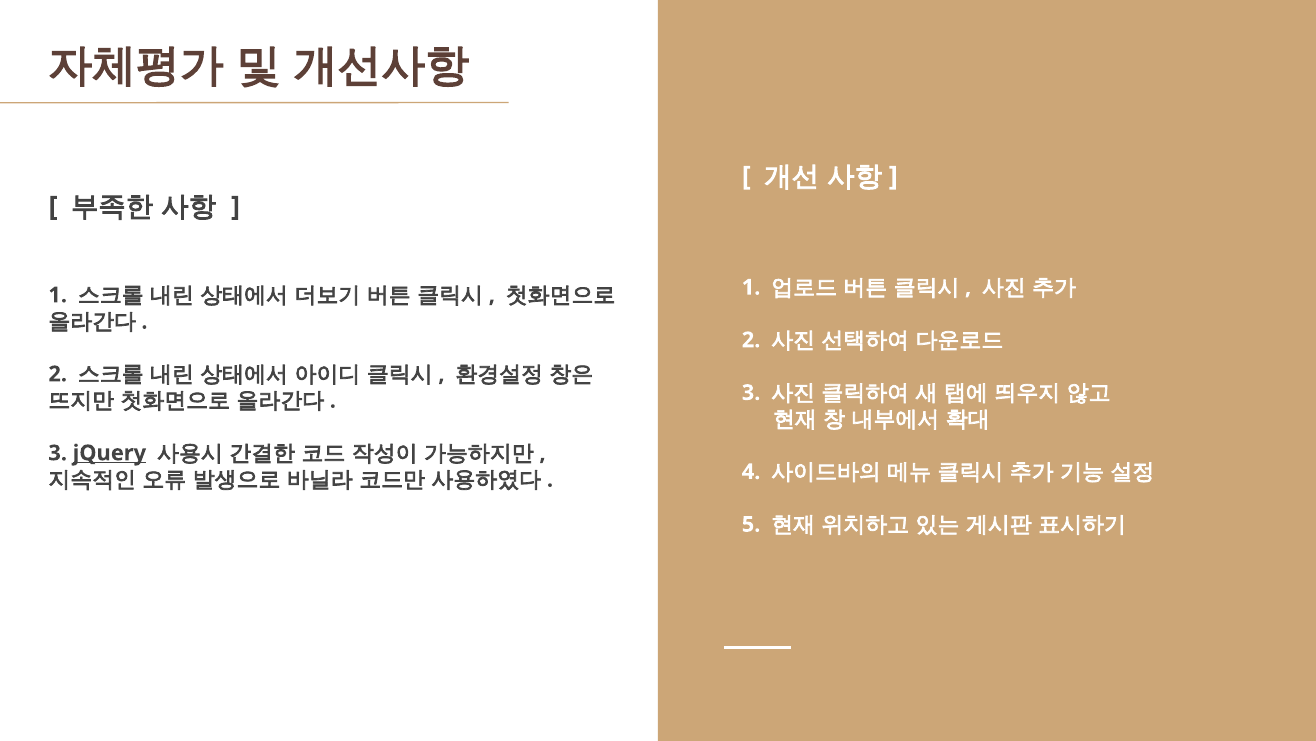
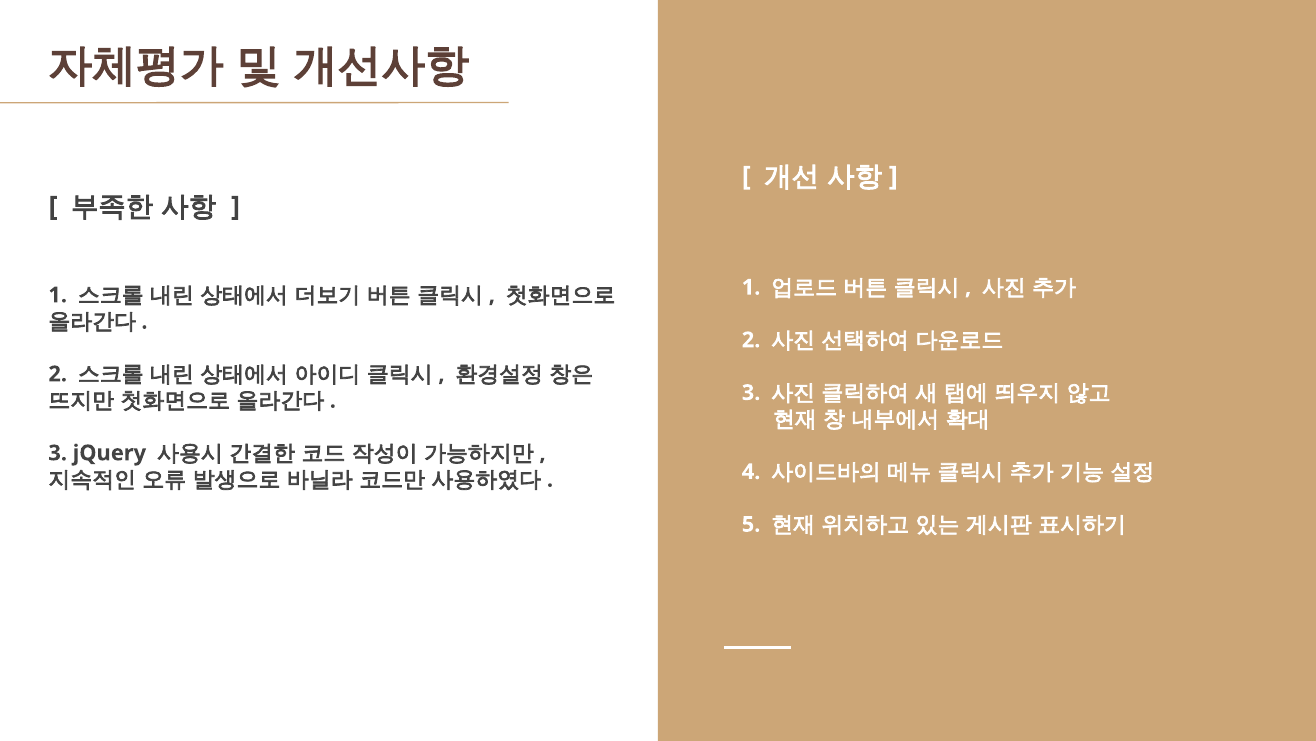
jQuery underline: present -> none
